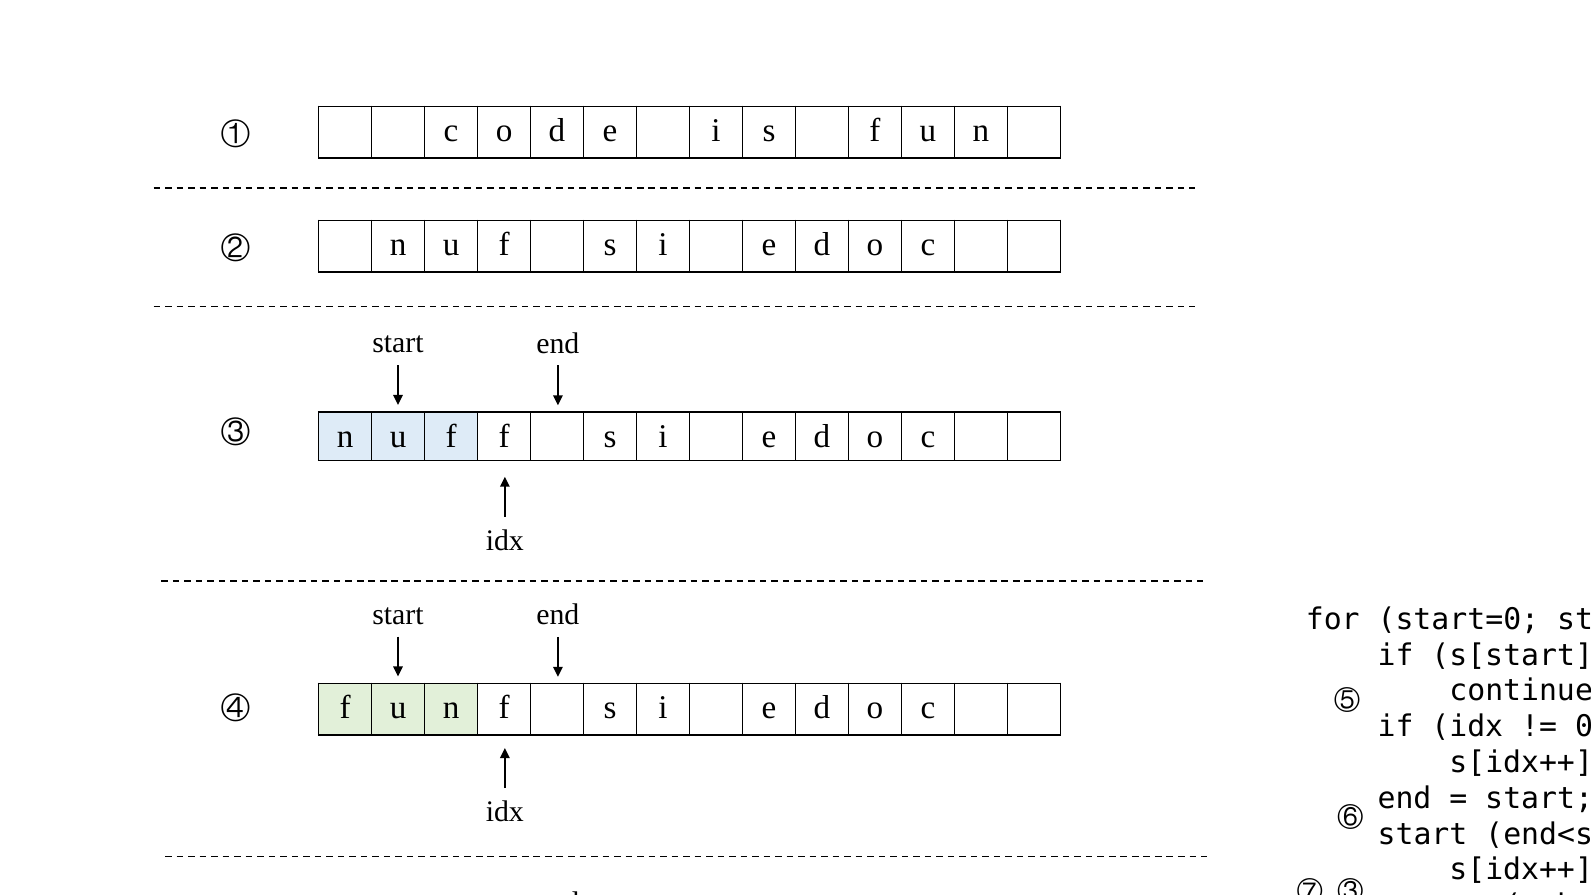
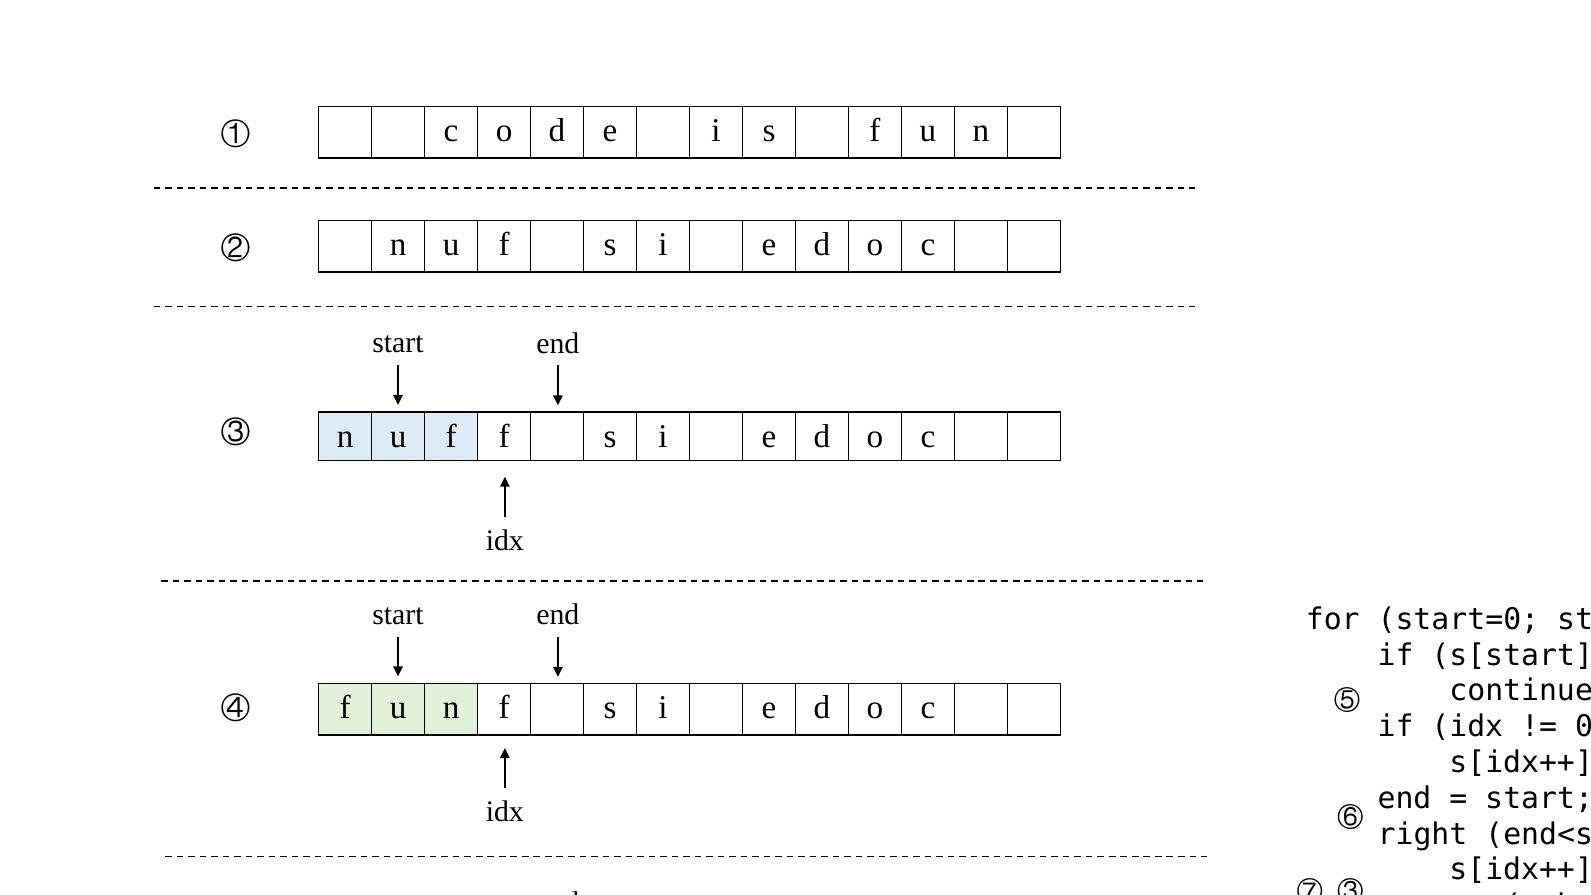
start at (1423, 834): start -> right
